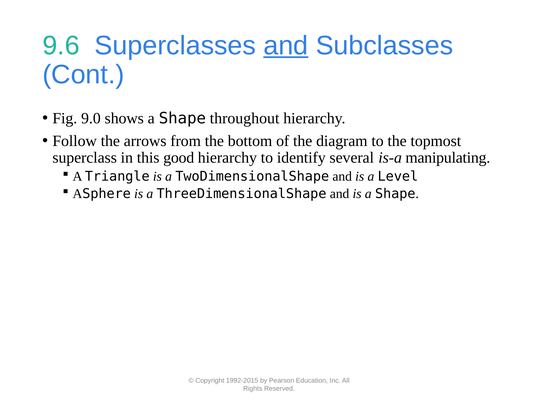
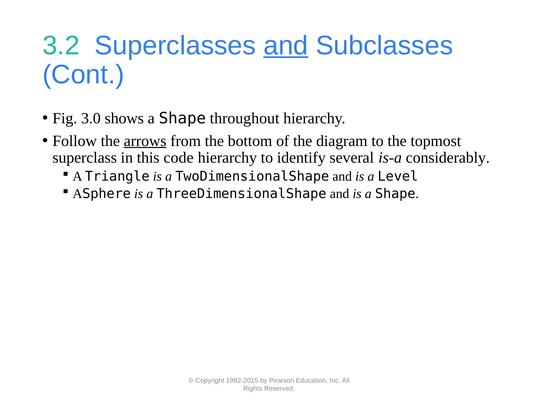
9.6: 9.6 -> 3.2
9.0: 9.0 -> 3.0
arrows underline: none -> present
good: good -> code
manipulating: manipulating -> considerably
